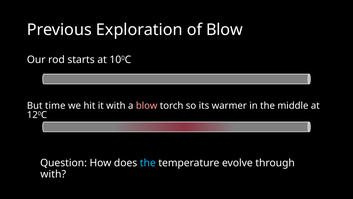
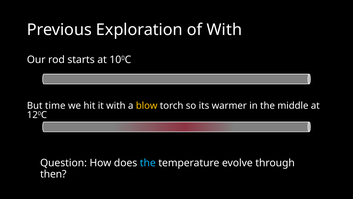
of Blow: Blow -> With
blow at (147, 105) colour: pink -> yellow
with at (53, 174): with -> then
